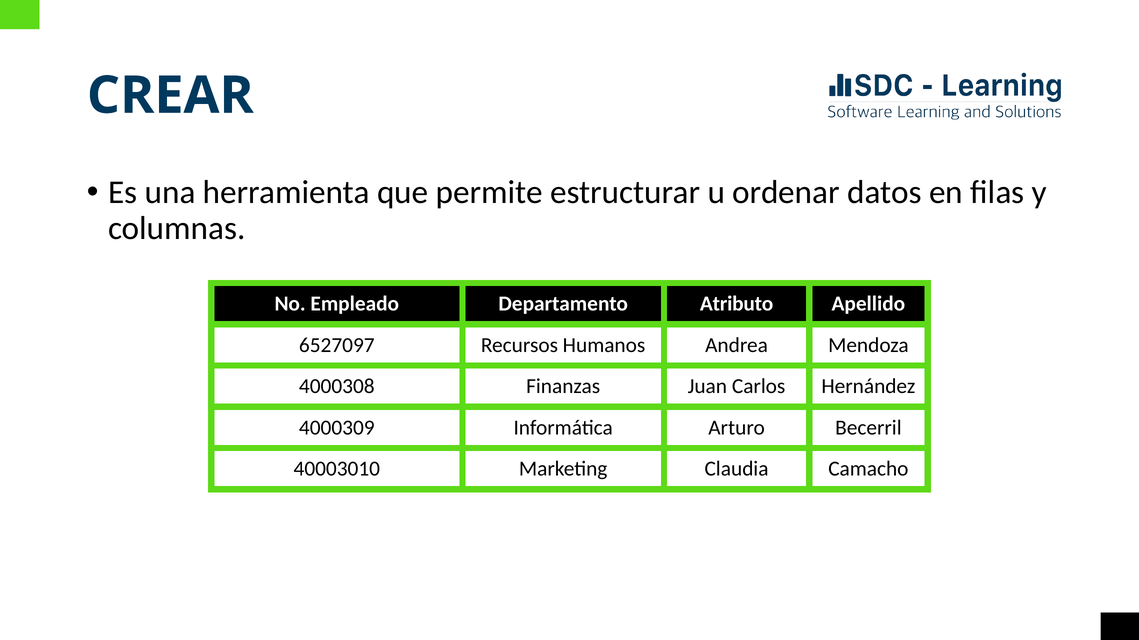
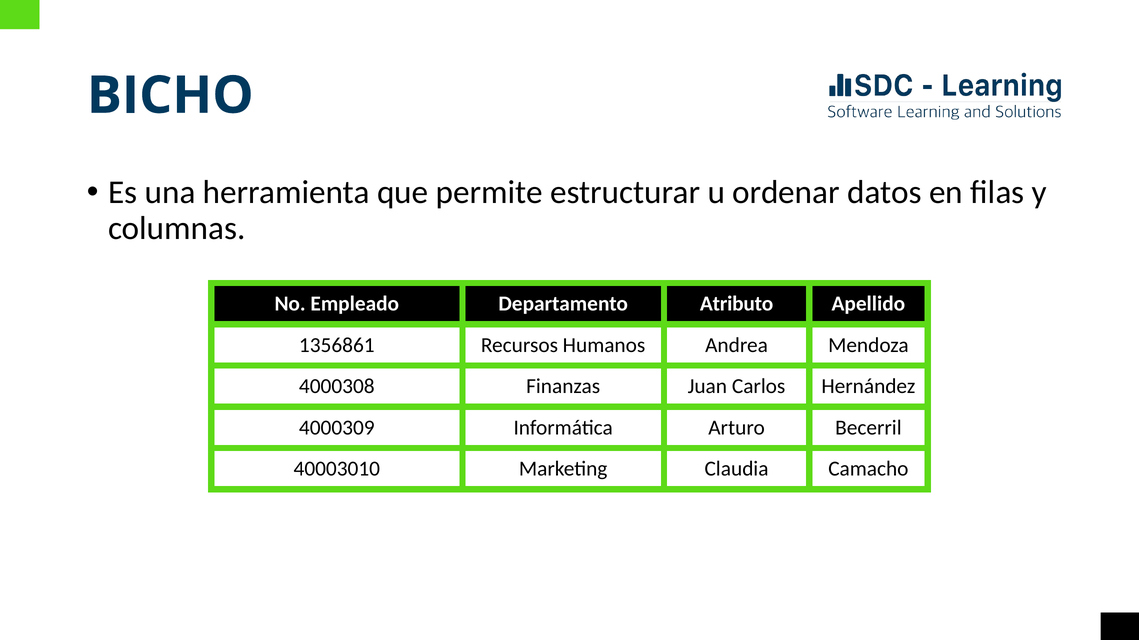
CREAR: CREAR -> BICHO
6527097: 6527097 -> 1356861
